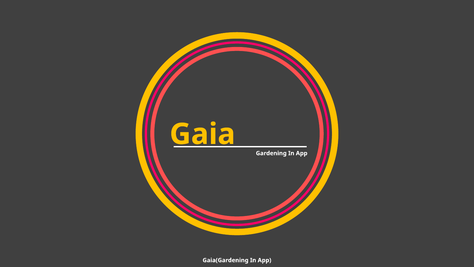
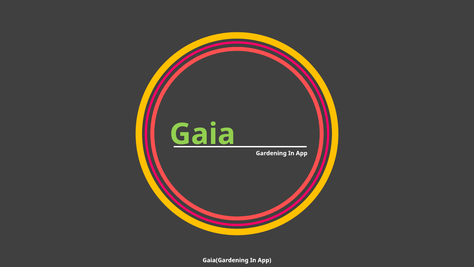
Gaia colour: yellow -> light green
